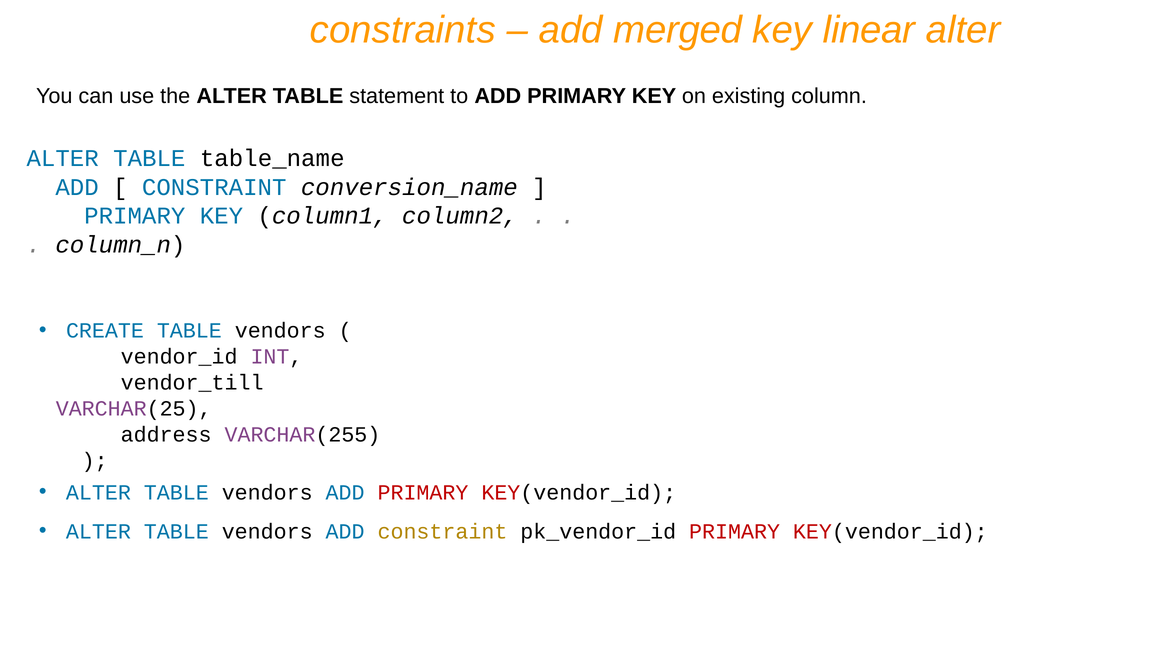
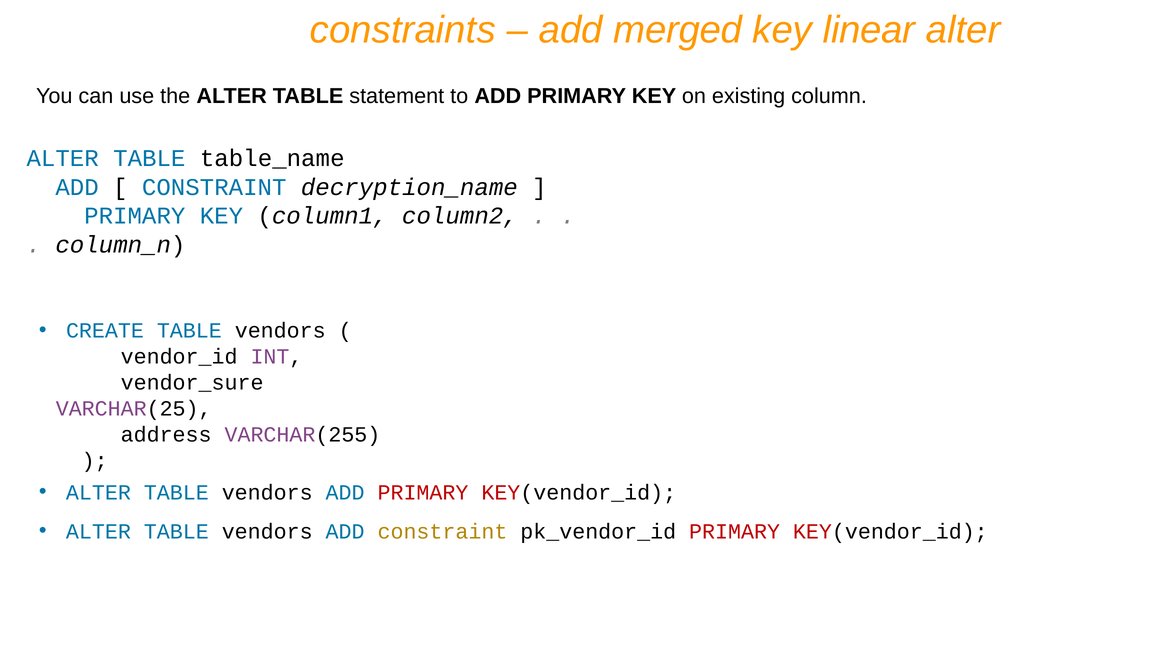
conversion_name: conversion_name -> decryption_name
vendor_till: vendor_till -> vendor_sure
